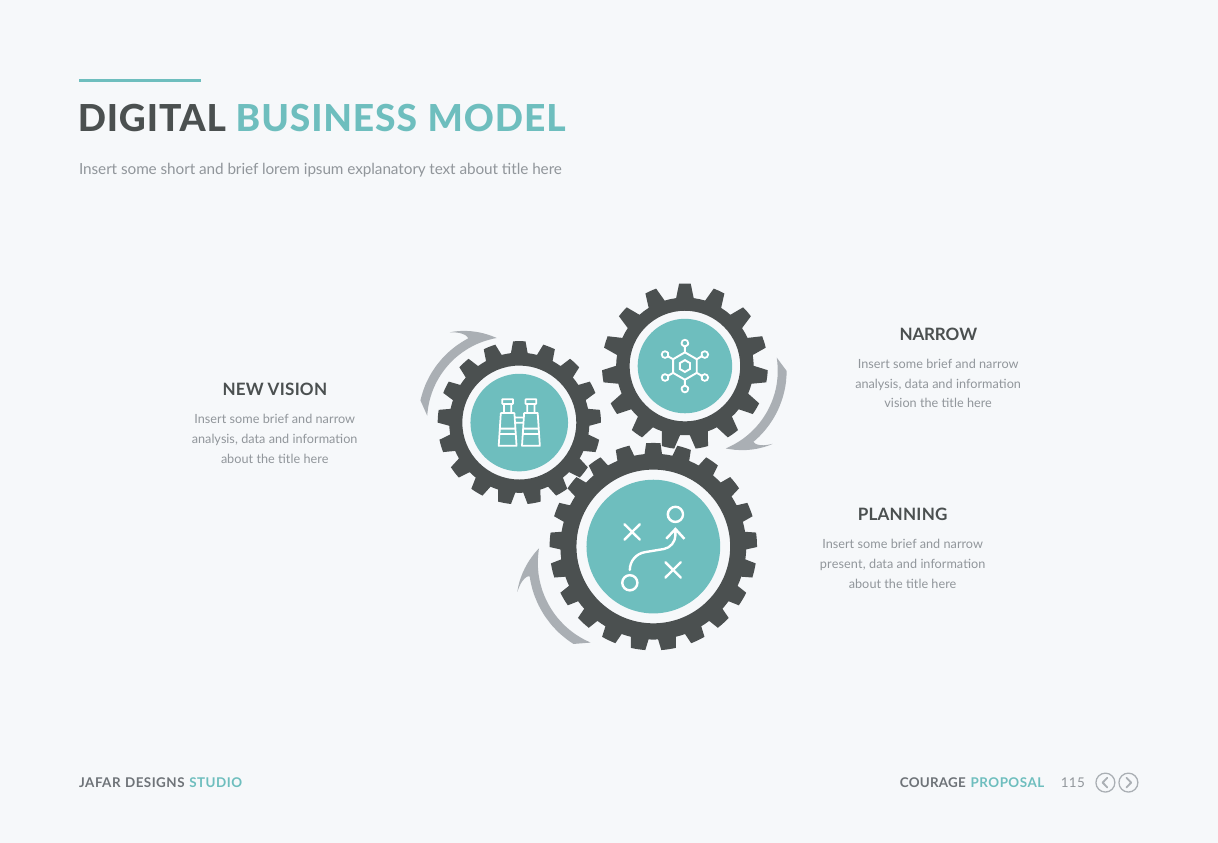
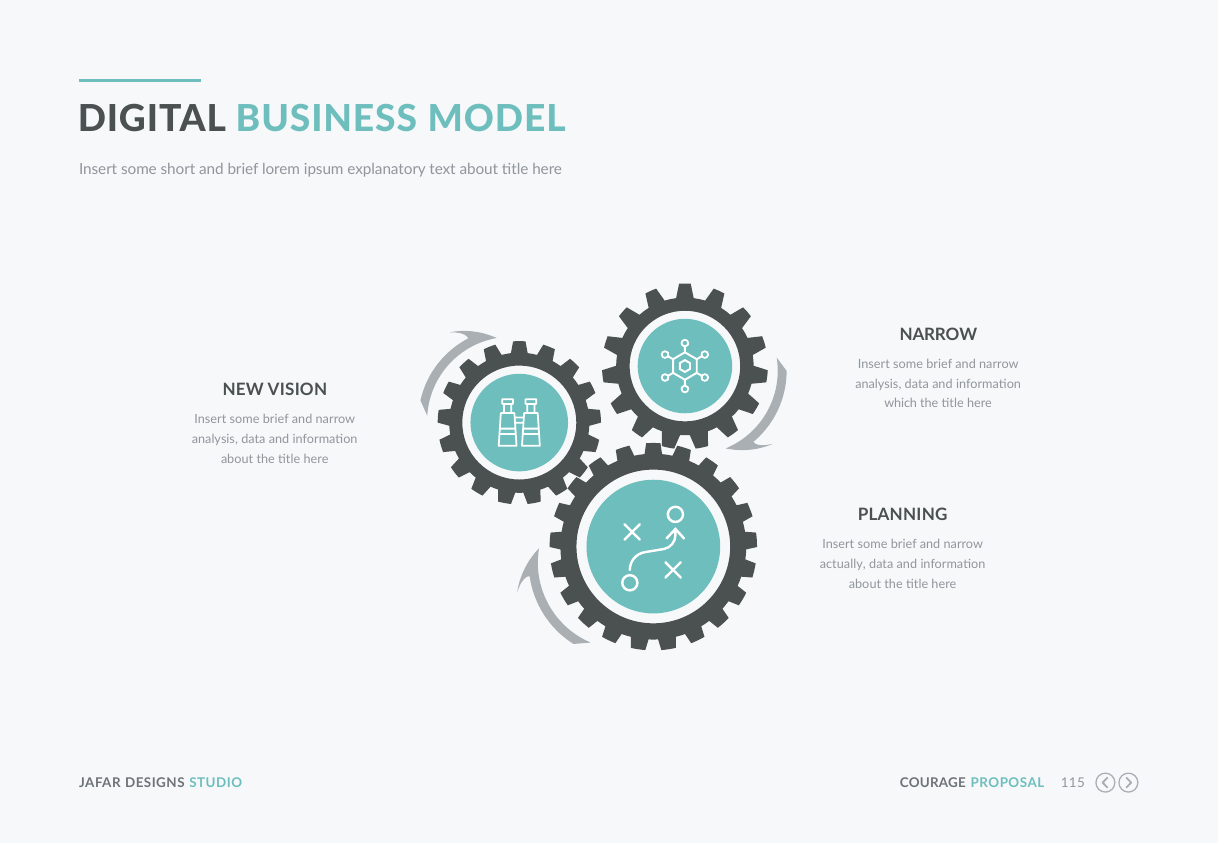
vision at (901, 404): vision -> which
present: present -> actually
